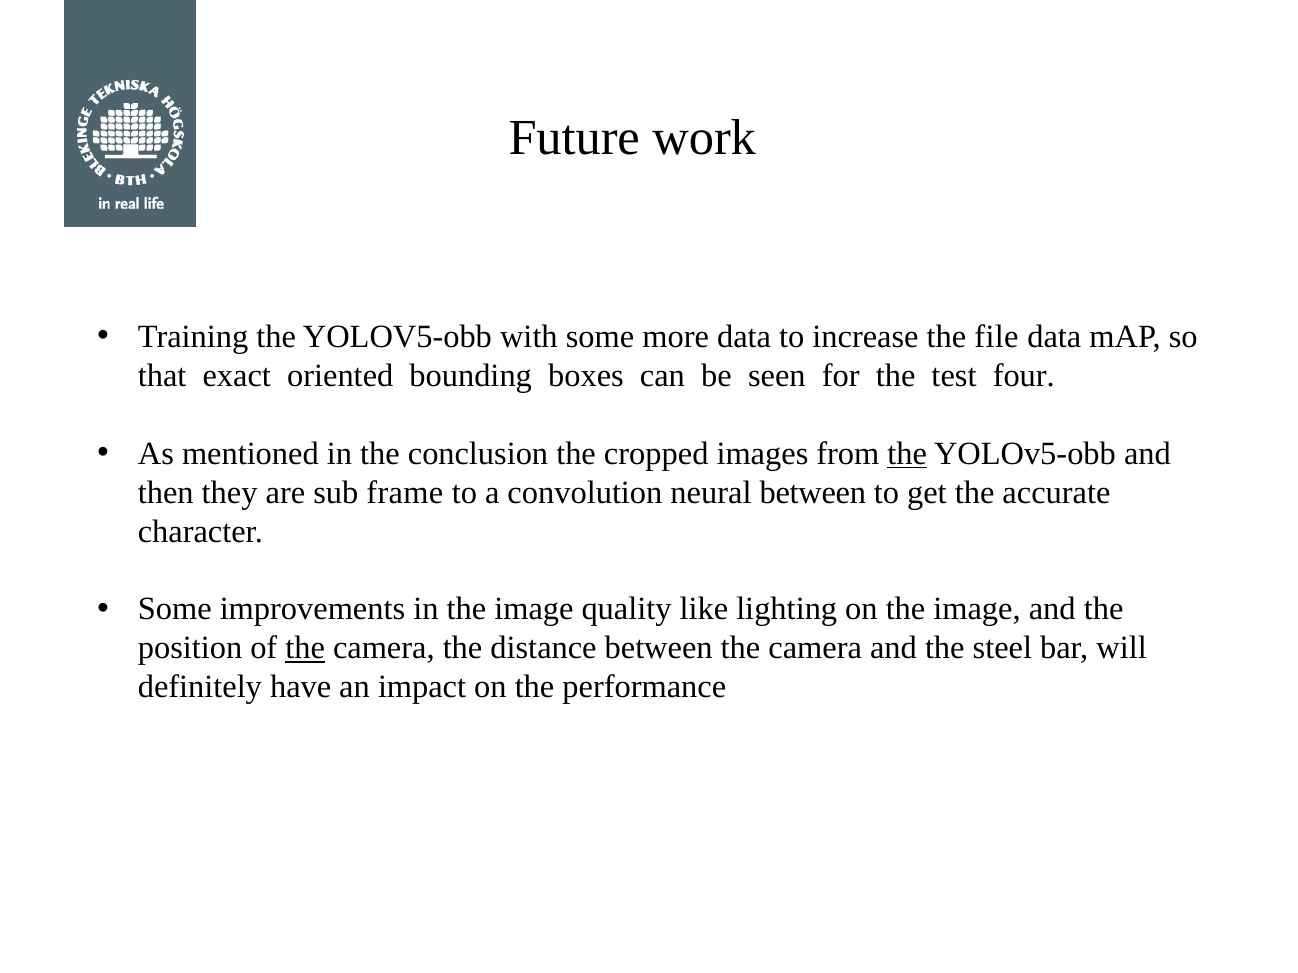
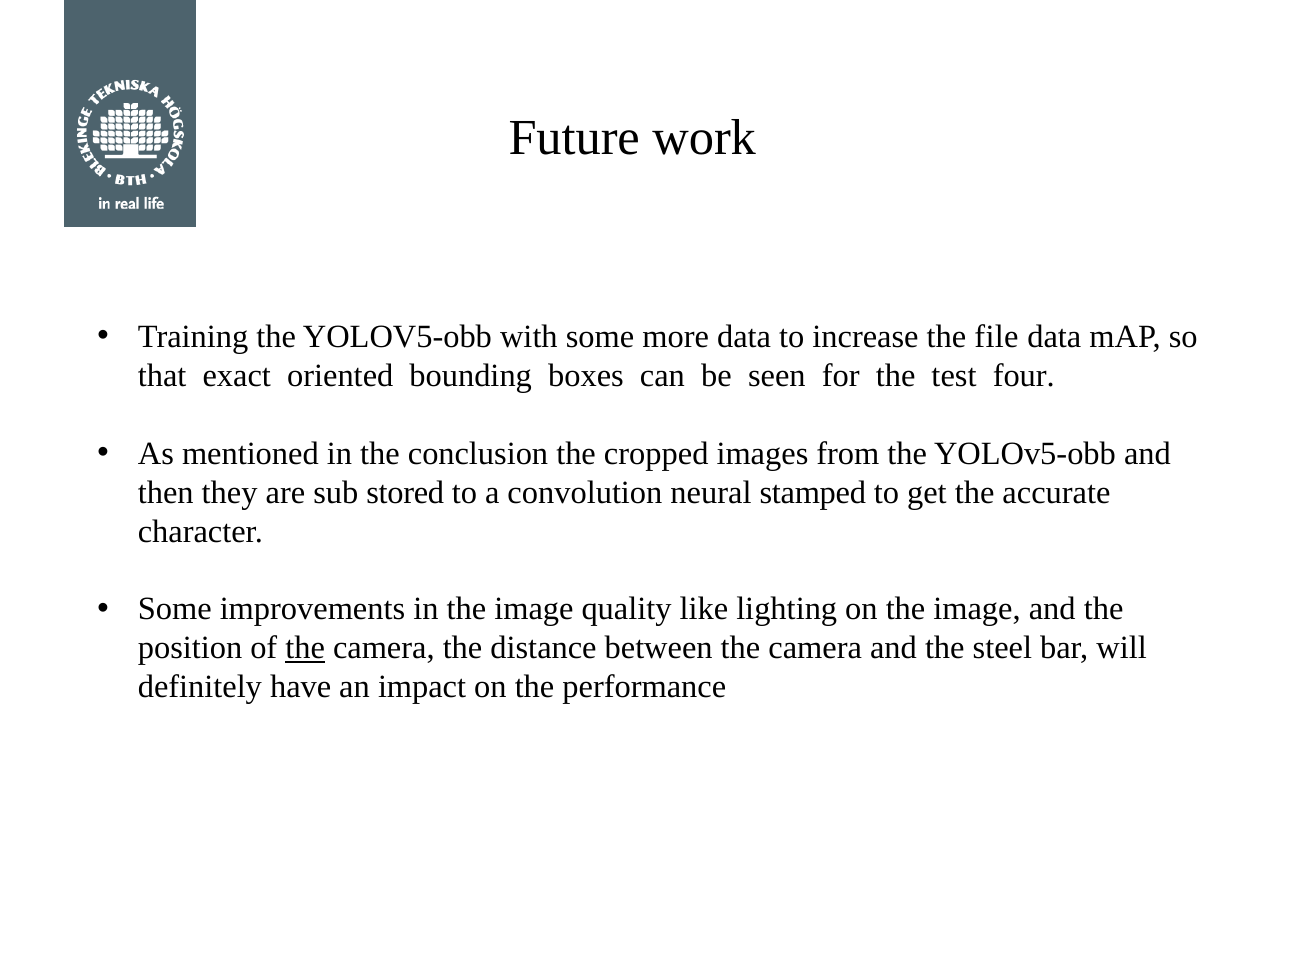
the at (907, 454) underline: present -> none
frame: frame -> stored
neural between: between -> stamped
